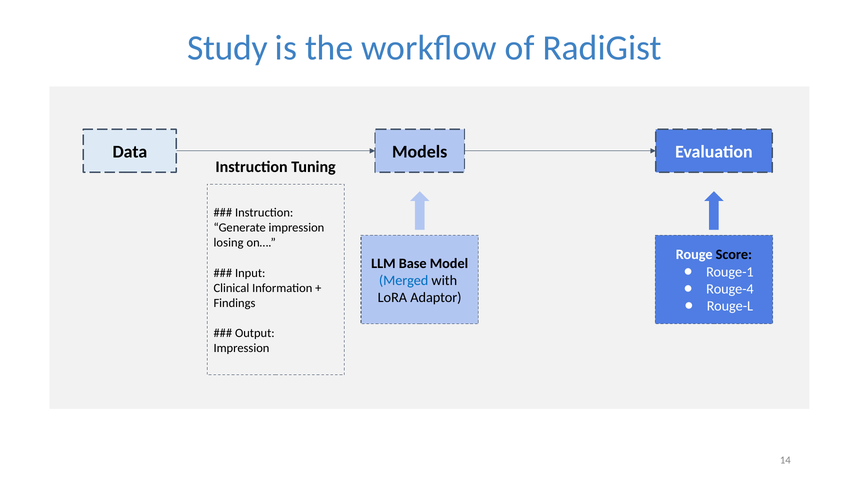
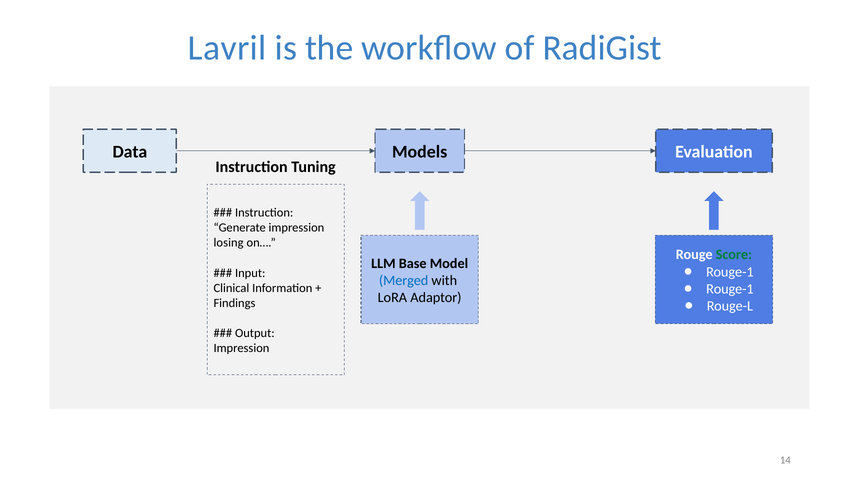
Study: Study -> Lavril
Score colour: black -> green
Rouge-4 at (730, 289): Rouge-4 -> Rouge-1
